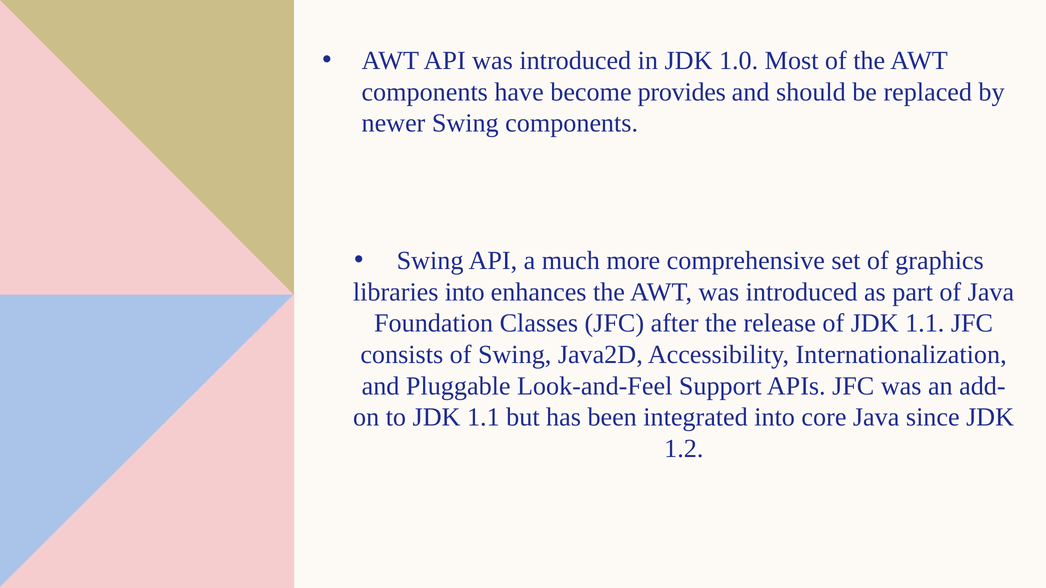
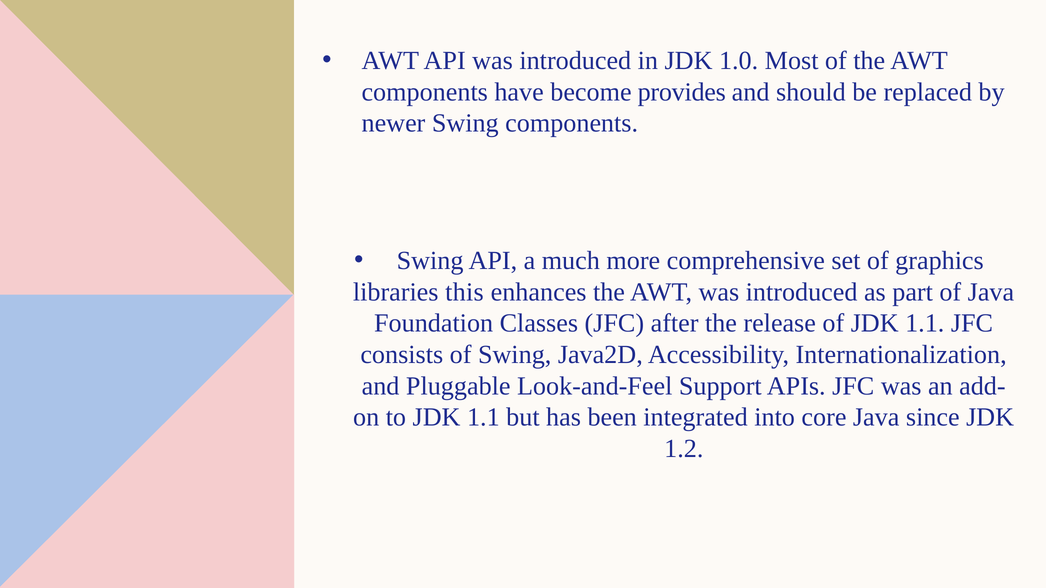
libraries into: into -> this
